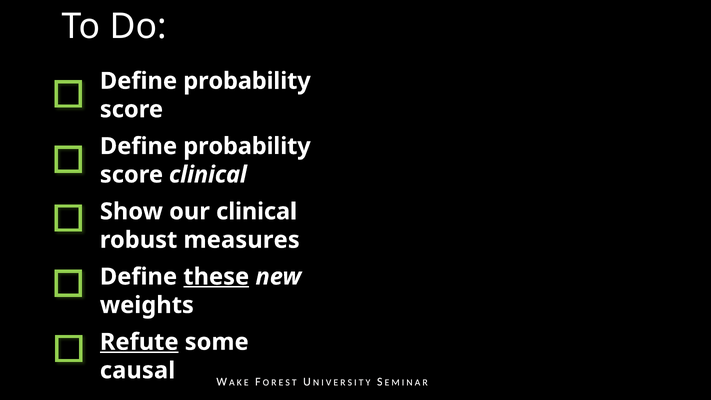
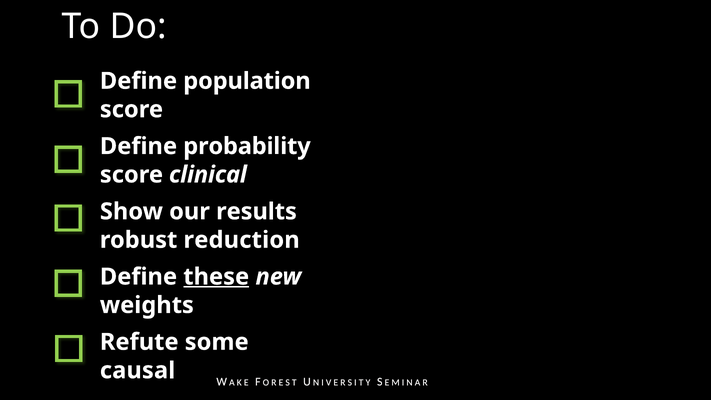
probability at (247, 81): probability -> population
our clinical: clinical -> results
measures: measures -> reduction
Refute underline: present -> none
